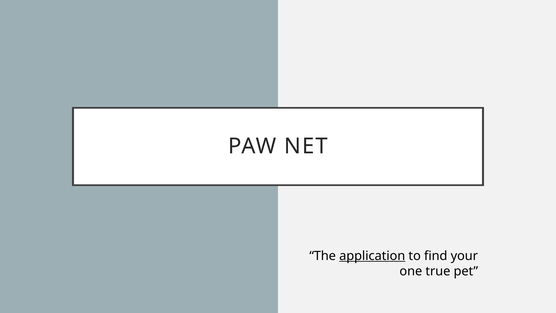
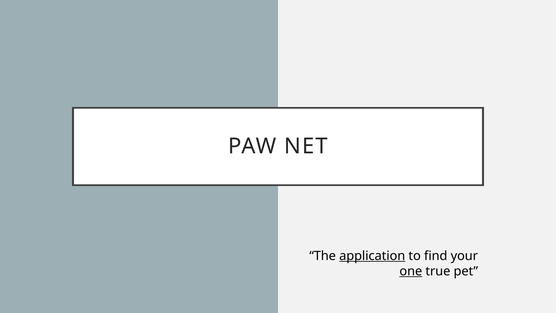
one underline: none -> present
